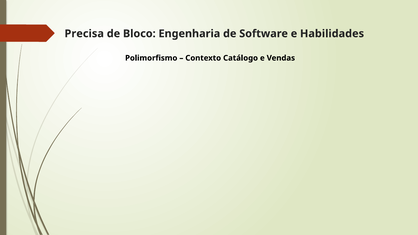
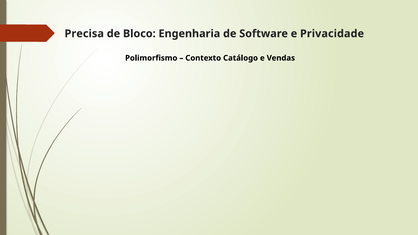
Habilidades: Habilidades -> Privacidade
